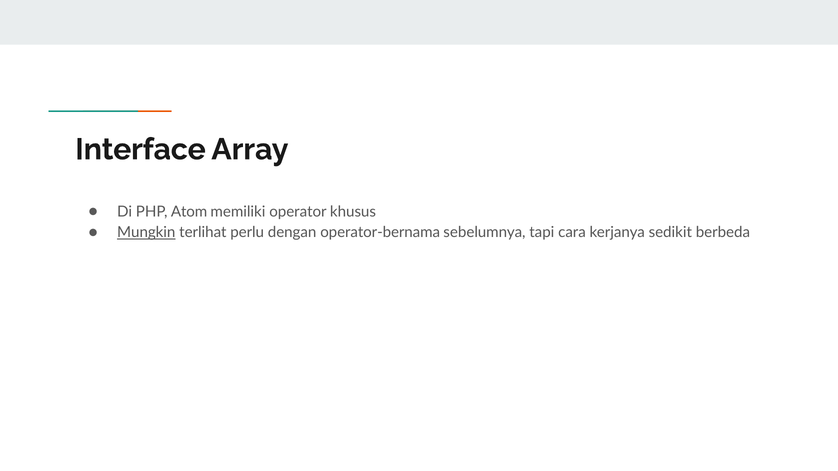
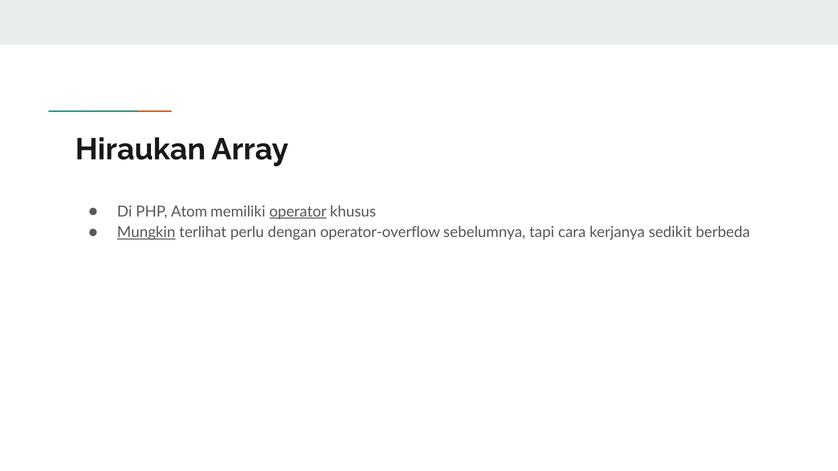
Interface: Interface -> Hiraukan
operator underline: none -> present
operator-bernama: operator-bernama -> operator-overflow
